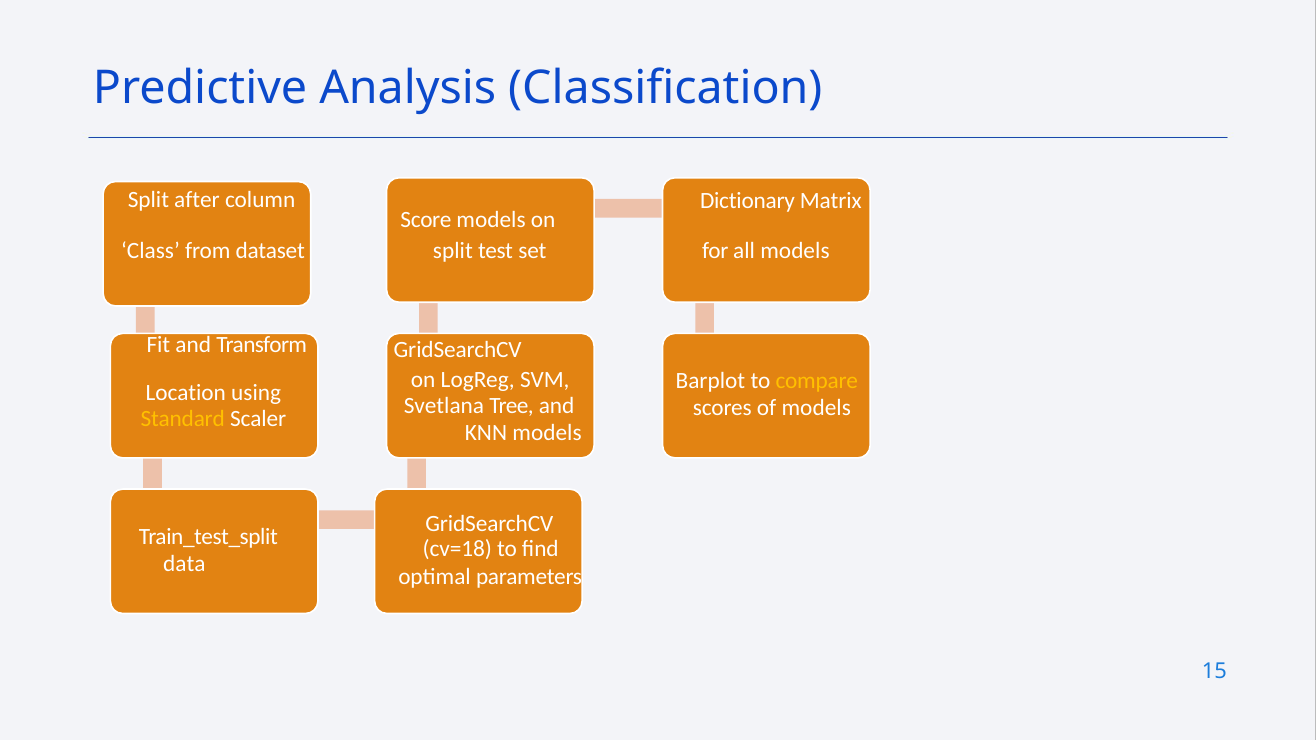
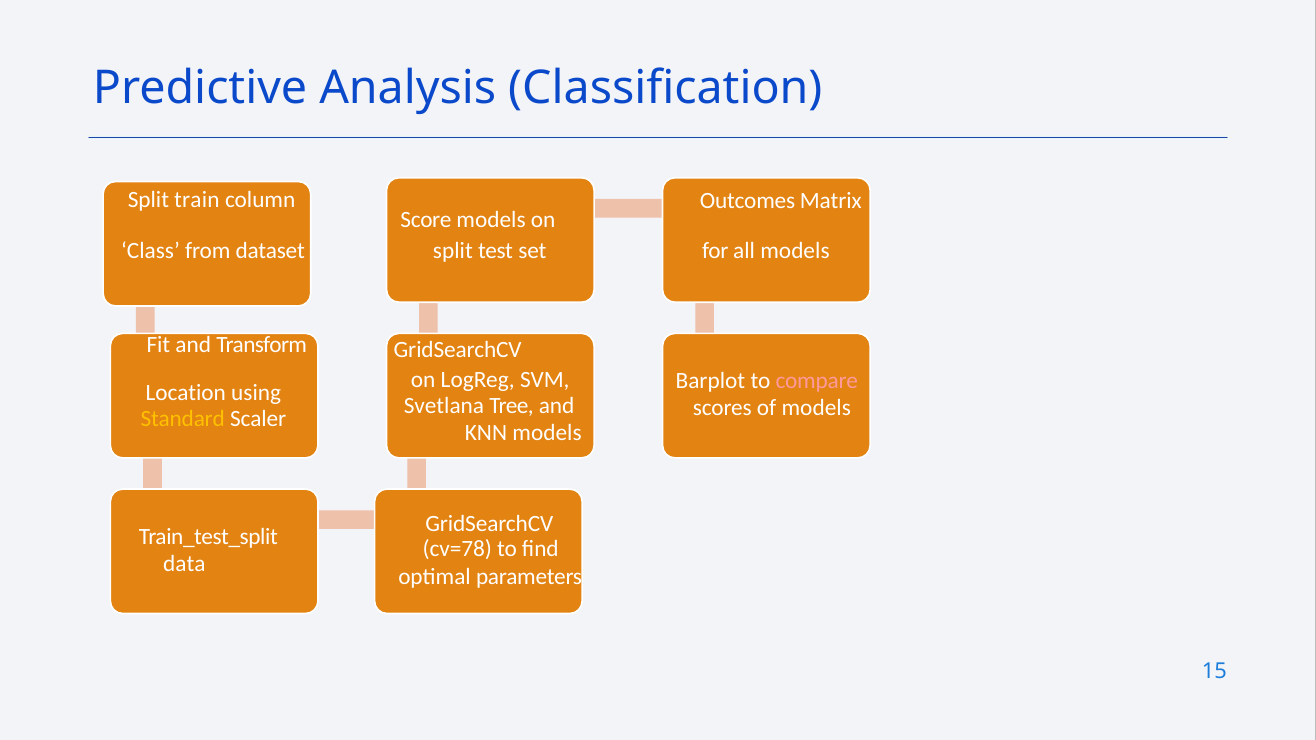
after: after -> train
Dictionary: Dictionary -> Outcomes
compare colour: yellow -> pink
cv=18: cv=18 -> cv=78
